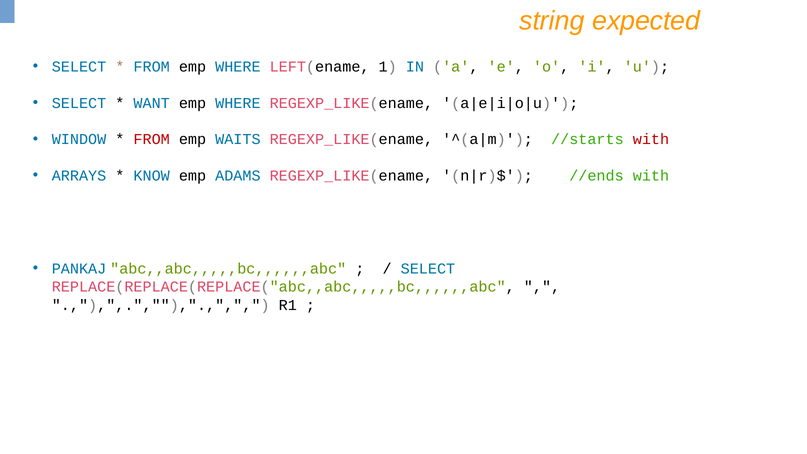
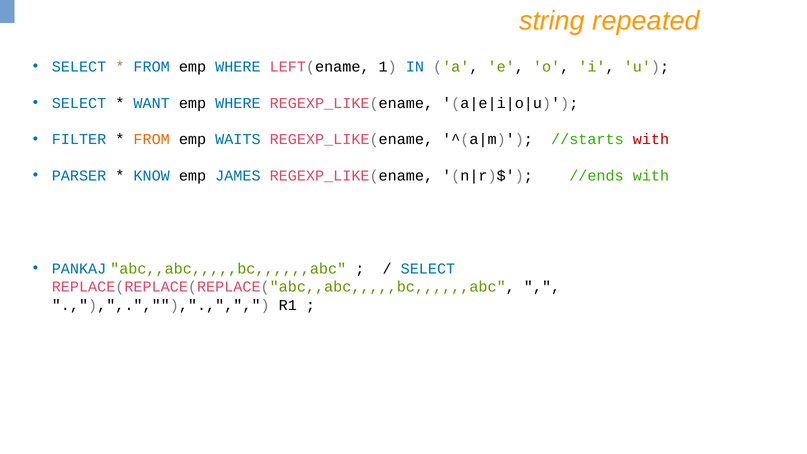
expected: expected -> repeated
WINDOW: WINDOW -> FILTER
FROM at (152, 139) colour: red -> orange
ARRAYS: ARRAYS -> PARSER
ADAMS: ADAMS -> JAMES
